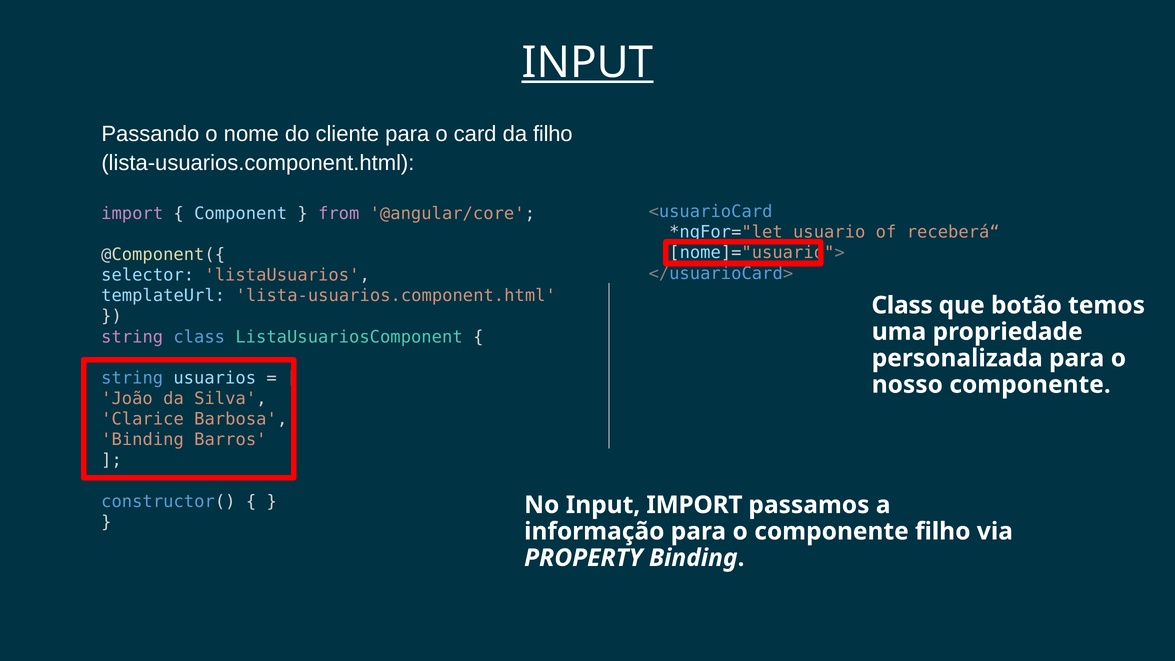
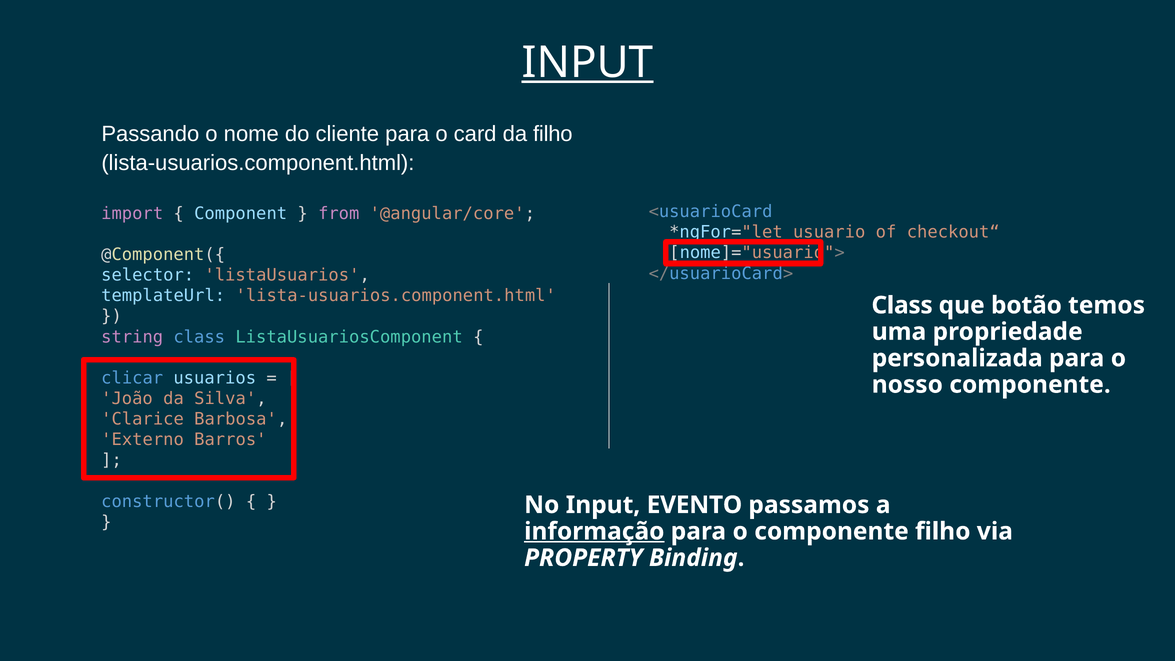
receberá“: receberá“ -> checkout“
string at (132, 378): string -> clicar
Binding at (143, 440): Binding -> Externo
Input IMPORT: IMPORT -> EVENTO
informação underline: none -> present
